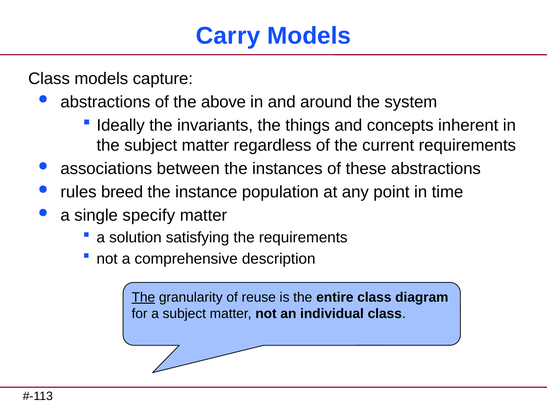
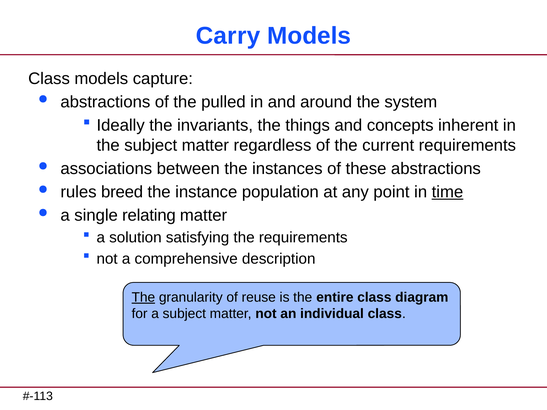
above: above -> pulled
time underline: none -> present
specify: specify -> relating
